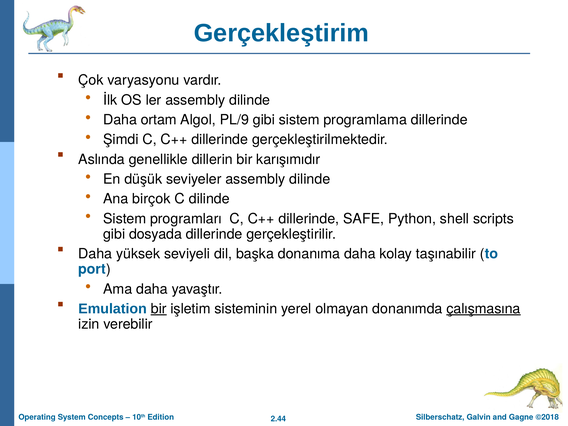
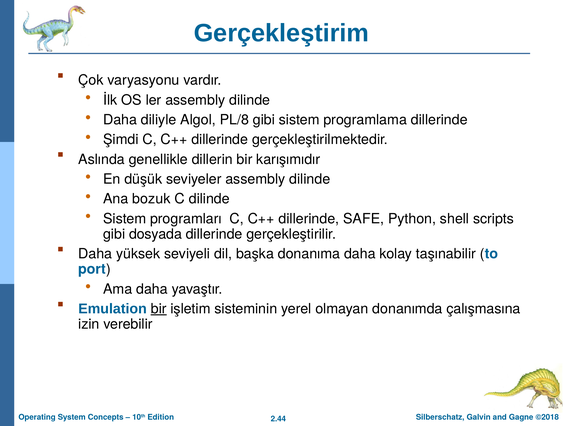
ortam: ortam -> diliyle
PL/9: PL/9 -> PL/8
birçok: birçok -> bozuk
çalışmasına underline: present -> none
